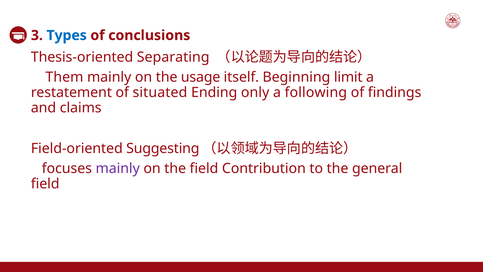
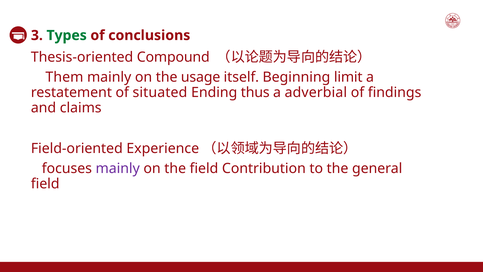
Types colour: blue -> green
Separating: Separating -> Compound
only: only -> thus
following: following -> adverbial
Suggesting: Suggesting -> Experience
